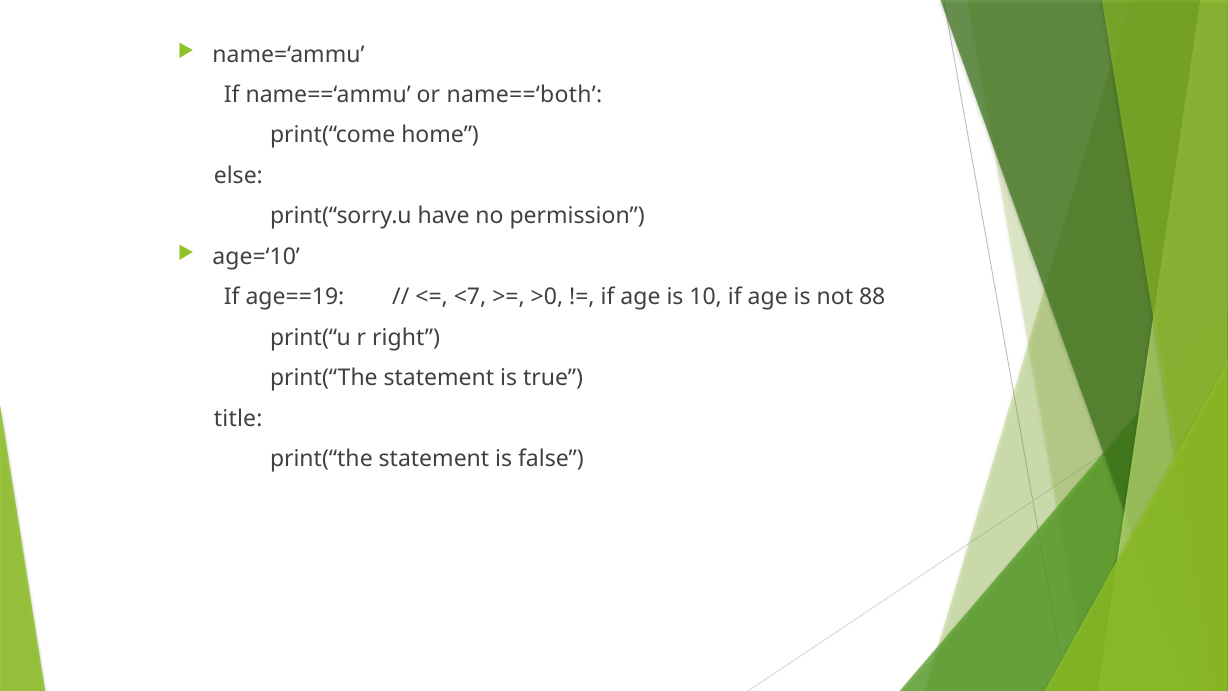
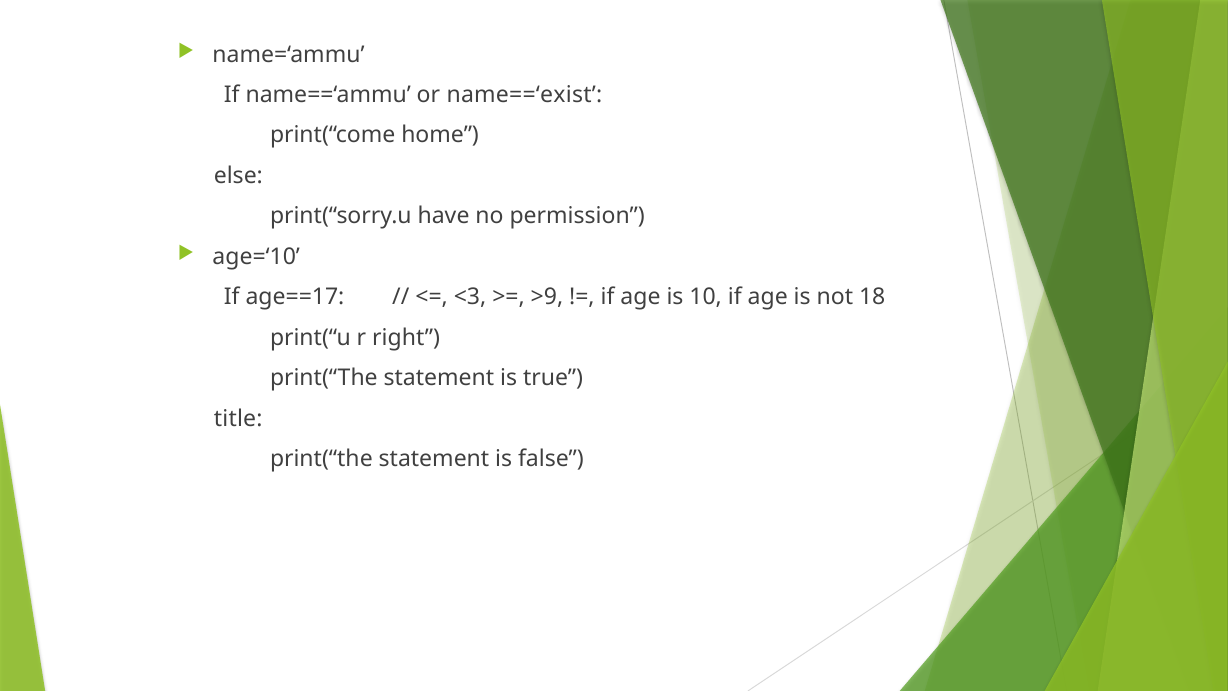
name==‘both: name==‘both -> name==‘exist
age==19: age==19 -> age==17
<7: <7 -> <3
>0: >0 -> >9
88: 88 -> 18
